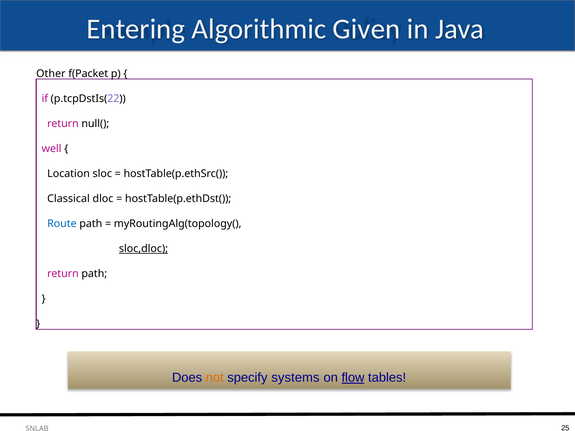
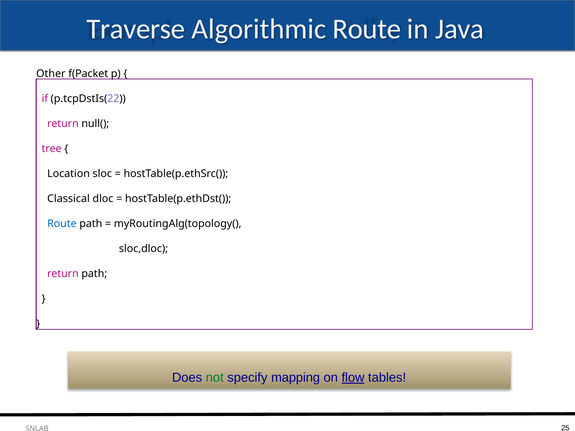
Entering: Entering -> Traverse
Algorithmic Given: Given -> Route
well: well -> tree
sloc,dloc underline: present -> none
not colour: orange -> green
systems: systems -> mapping
